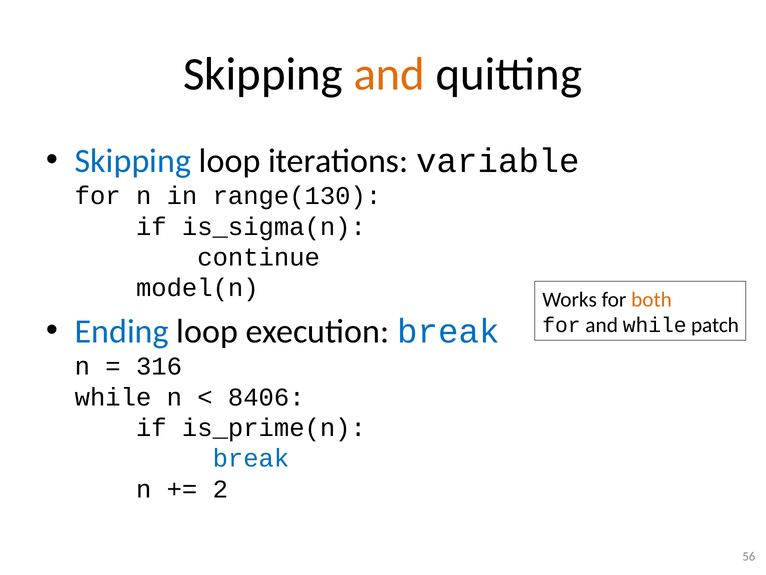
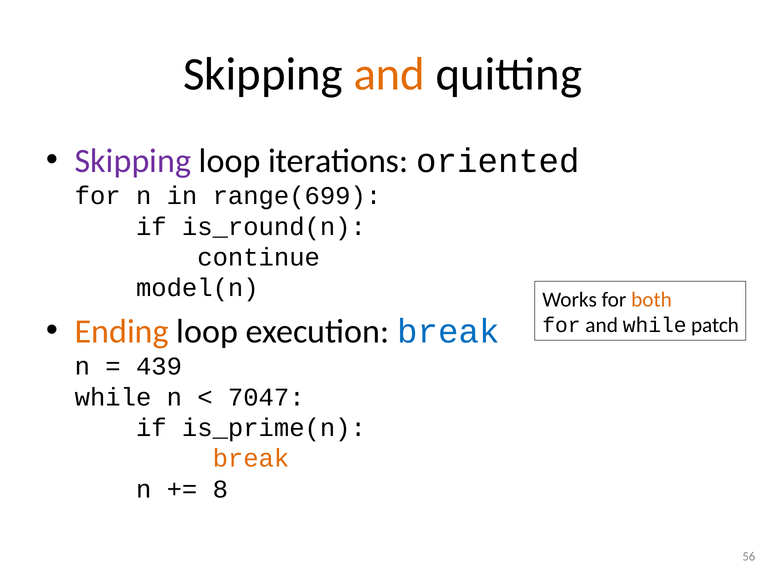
Skipping at (133, 161) colour: blue -> purple
variable: variable -> oriented
range(130: range(130 -> range(699
is_sigma(n: is_sigma(n -> is_round(n
Ending colour: blue -> orange
316: 316 -> 439
8406: 8406 -> 7047
break at (251, 458) colour: blue -> orange
2: 2 -> 8
